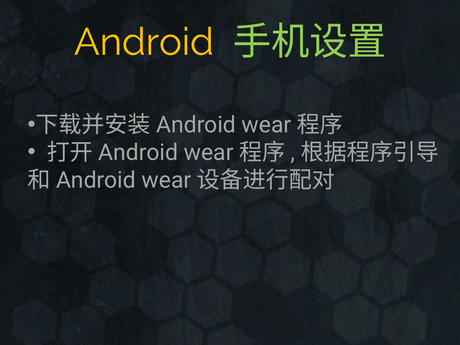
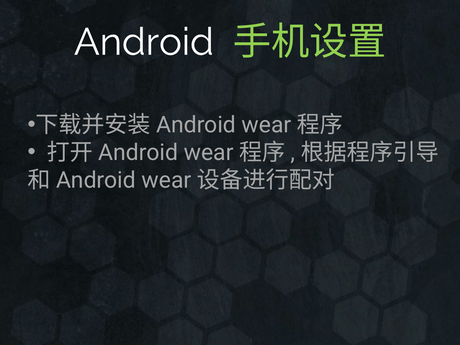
Android colour: yellow -> white
